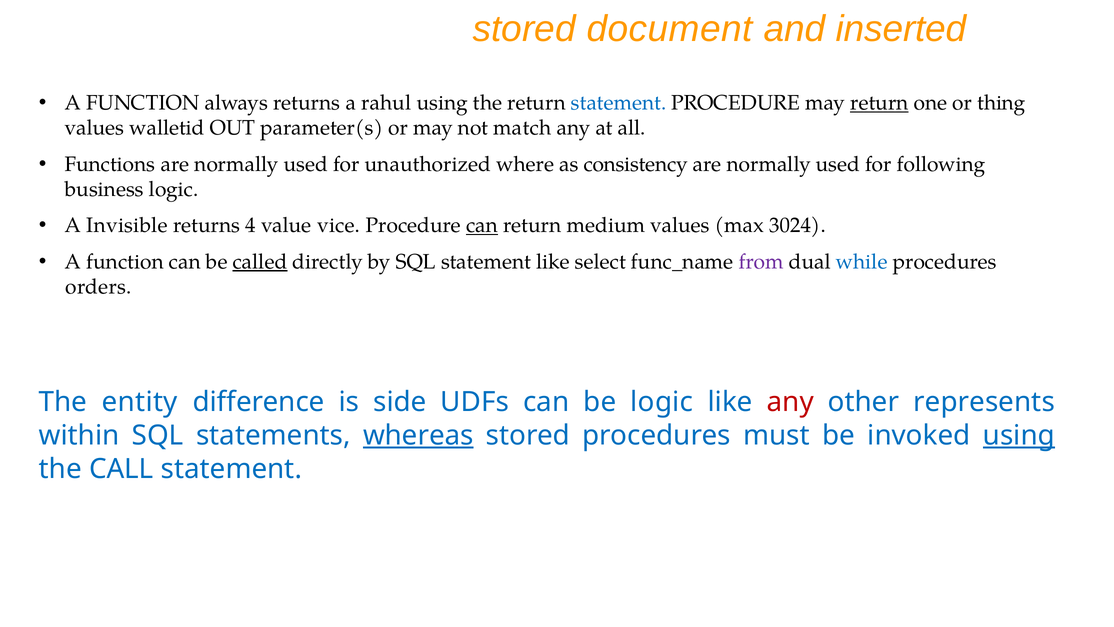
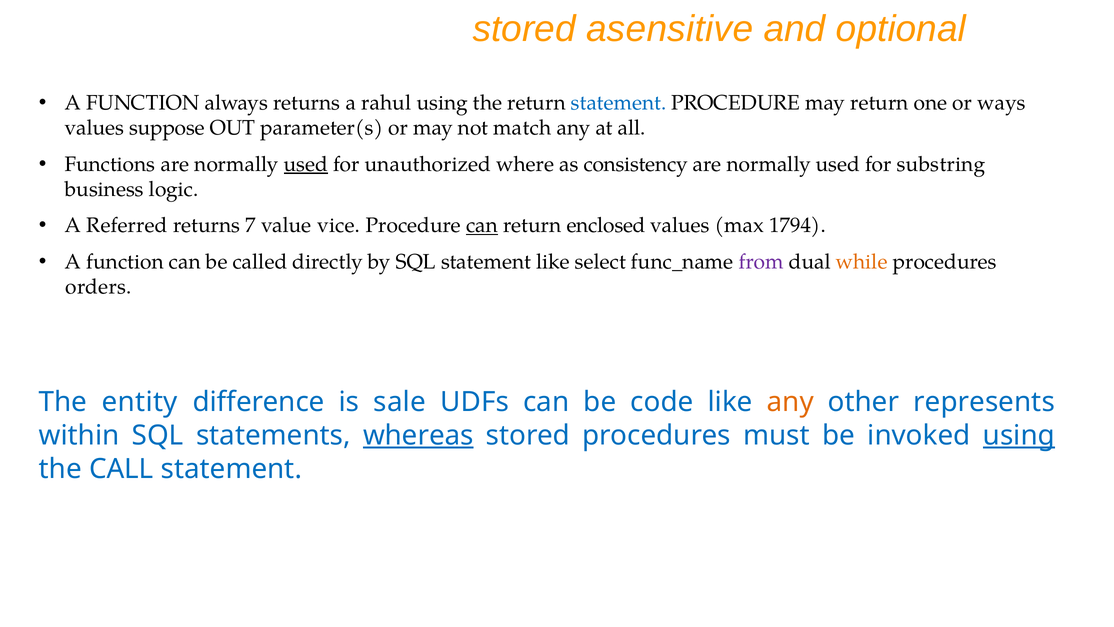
document: document -> asensitive
inserted: inserted -> optional
return at (879, 103) underline: present -> none
thing: thing -> ways
walletid: walletid -> suppose
used at (306, 164) underline: none -> present
following: following -> substring
Invisible: Invisible -> Referred
4: 4 -> 7
medium: medium -> enclosed
3024: 3024 -> 1794
called underline: present -> none
while colour: blue -> orange
side: side -> sale
be logic: logic -> code
any at (790, 402) colour: red -> orange
